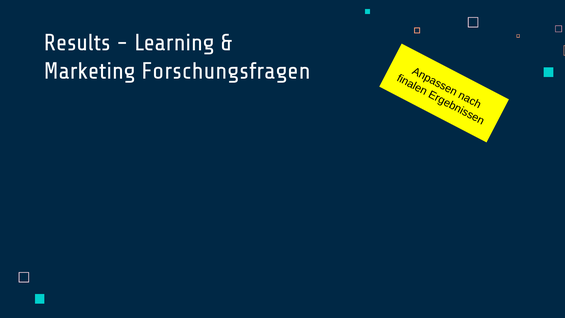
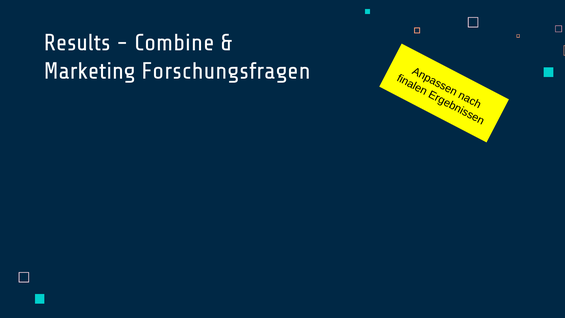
Learning: Learning -> Combine
